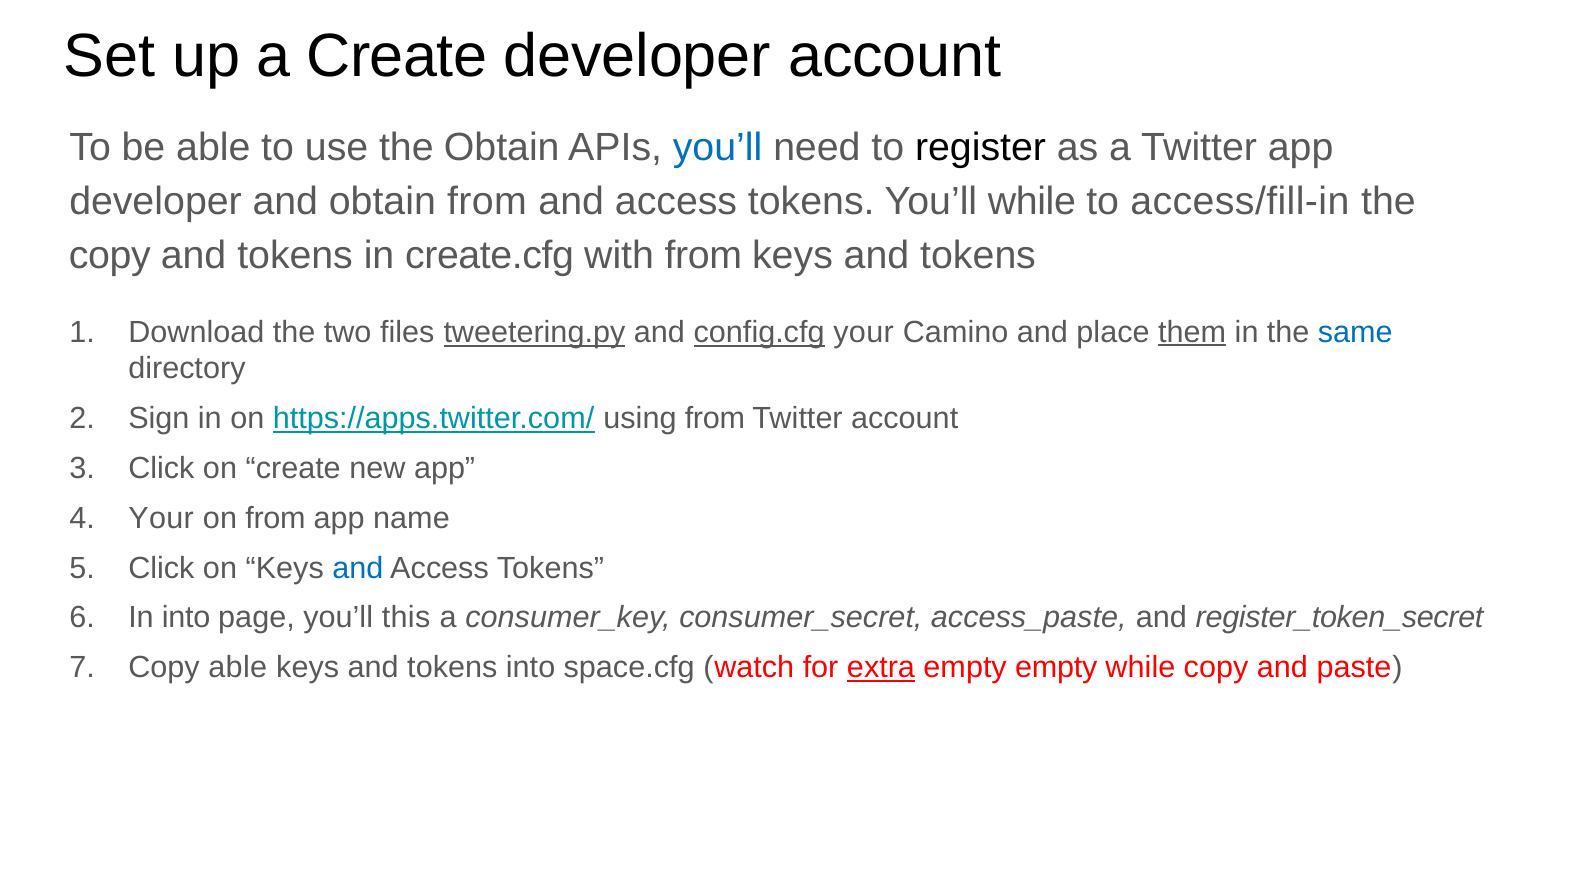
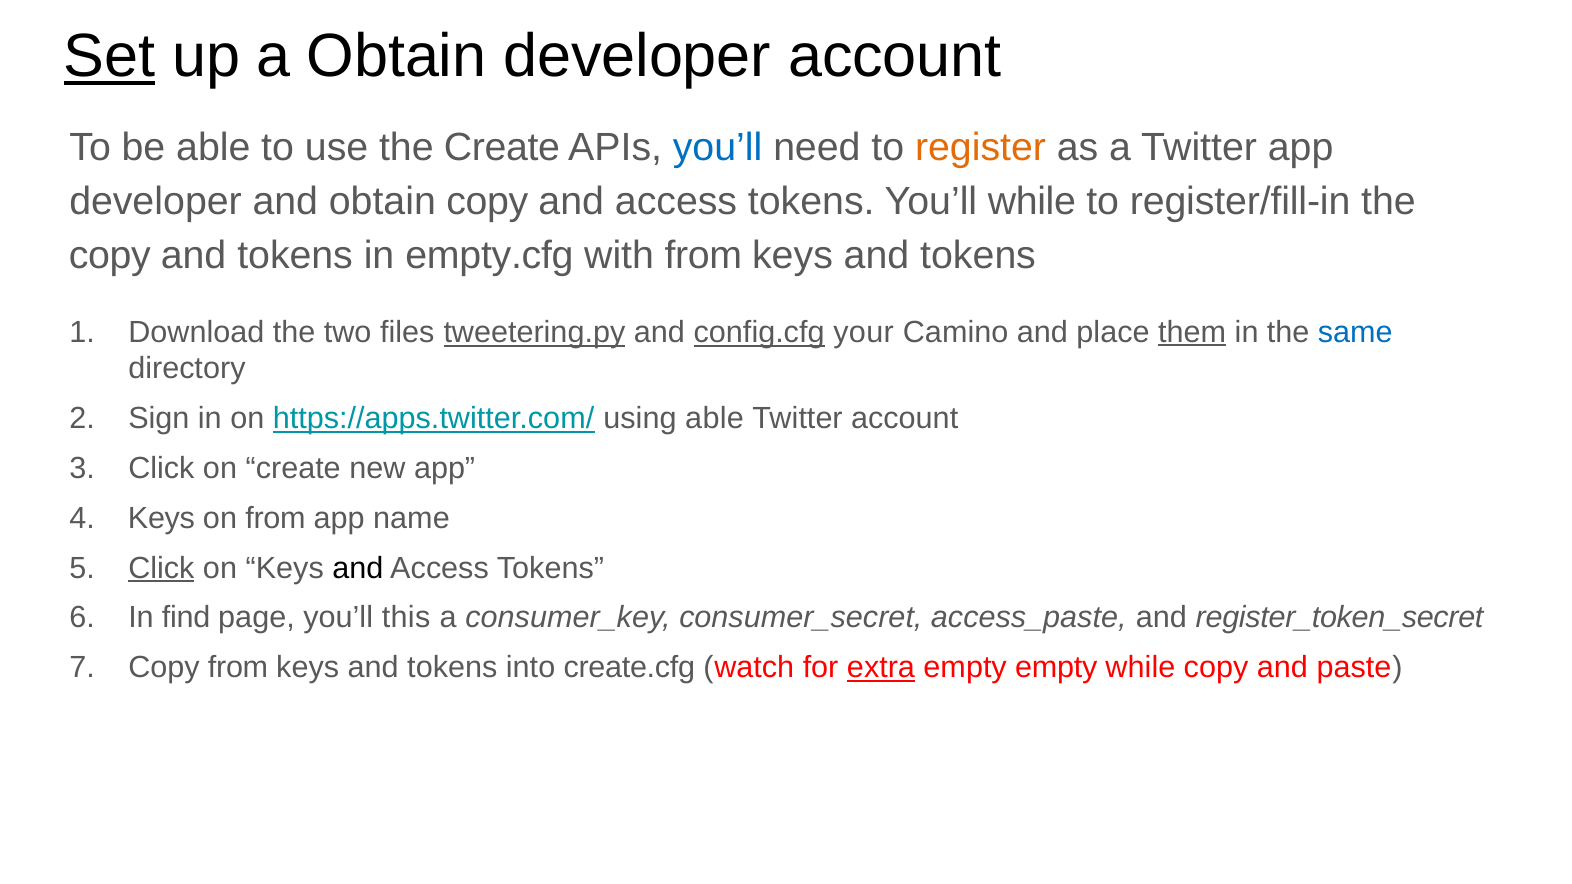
Set underline: none -> present
a Create: Create -> Obtain
the Obtain: Obtain -> Create
register colour: black -> orange
obtain from: from -> copy
access/fill-in: access/fill-in -> register/fill-in
create.cfg: create.cfg -> empty.cfg
using from: from -> able
Your at (161, 518): Your -> Keys
Click at (161, 568) underline: none -> present
and at (358, 568) colour: blue -> black
In into: into -> find
Copy able: able -> from
space.cfg: space.cfg -> create.cfg
